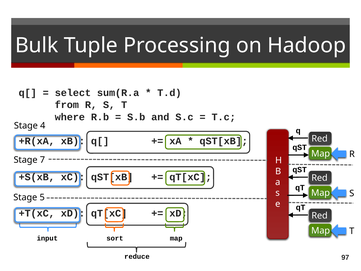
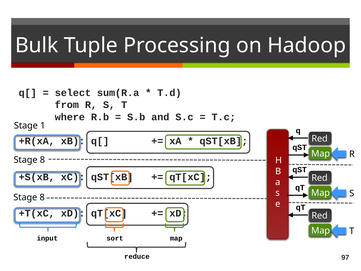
4: 4 -> 1
7 at (42, 160): 7 -> 8
5 at (42, 197): 5 -> 8
